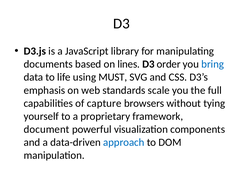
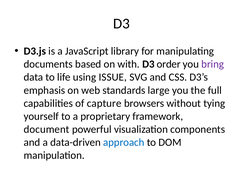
lines: lines -> with
bring colour: blue -> purple
MUST: MUST -> ISSUE
scale: scale -> large
